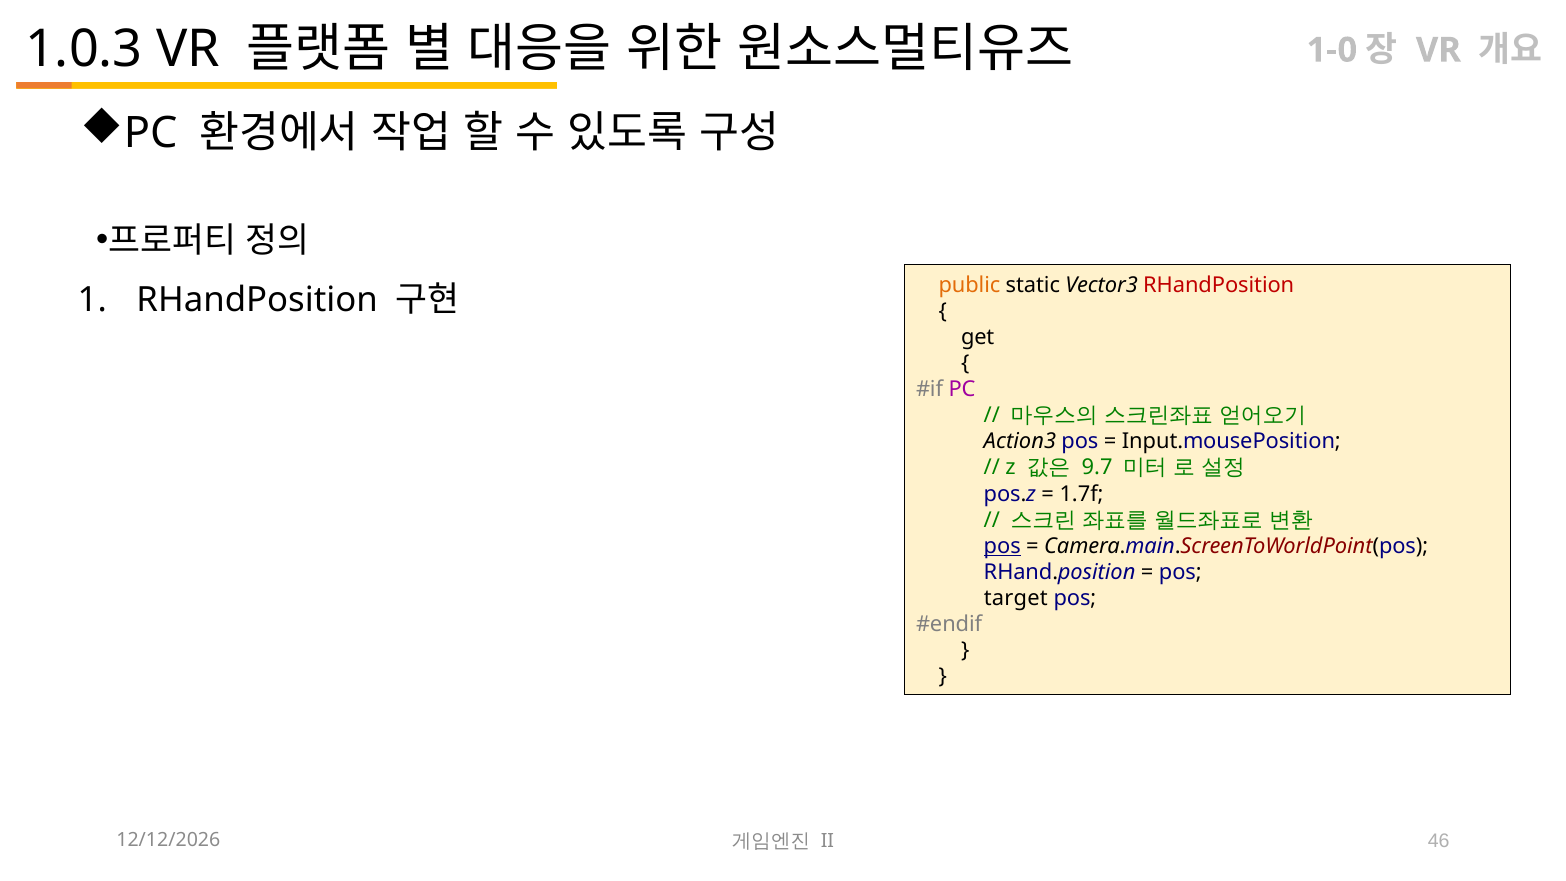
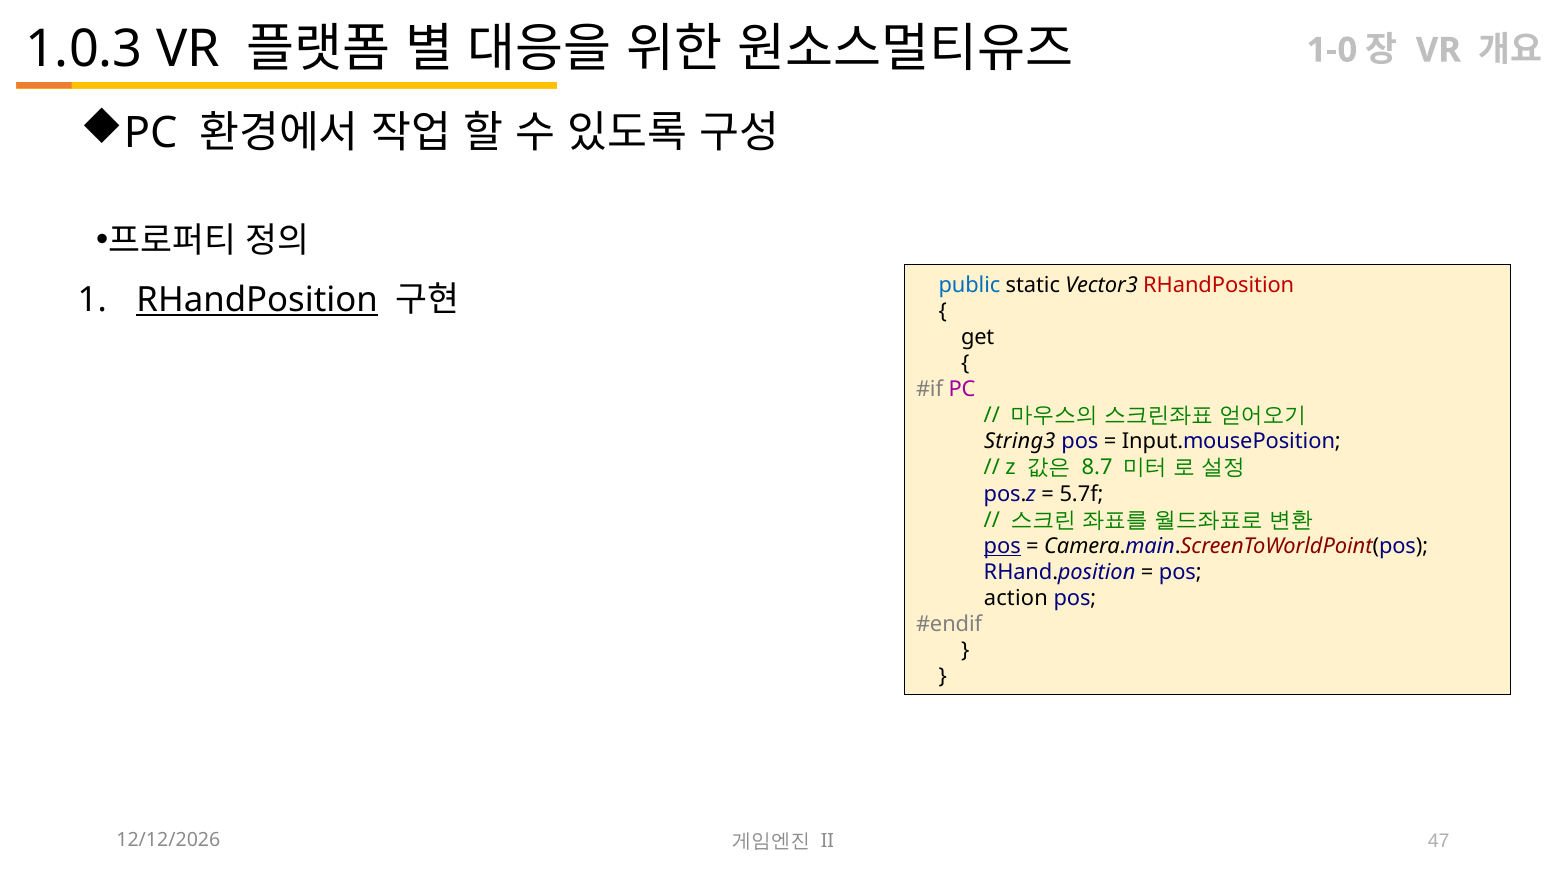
public colour: orange -> blue
RHandPosition at (257, 300) underline: none -> present
Action3: Action3 -> String3
9.7: 9.7 -> 8.7
1.7f: 1.7f -> 5.7f
target: target -> action
46: 46 -> 47
